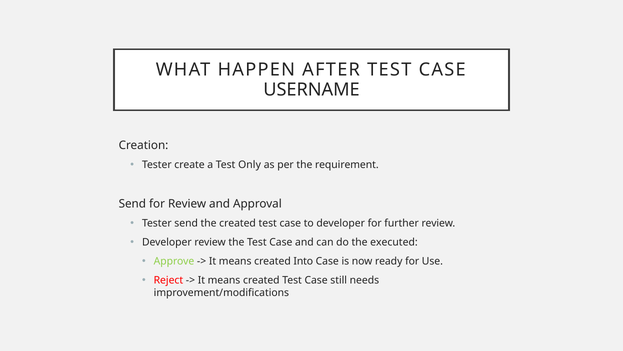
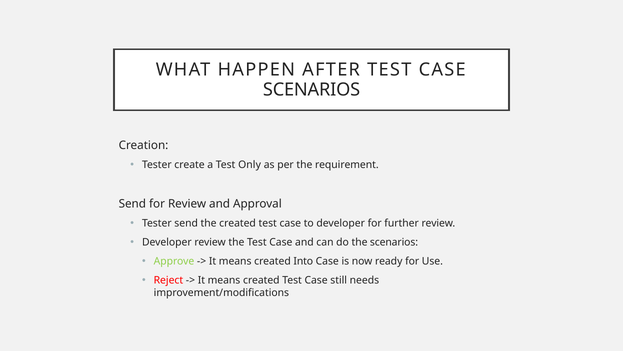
USERNAME at (311, 89): USERNAME -> SCENARIOS
the executed: executed -> scenarios
